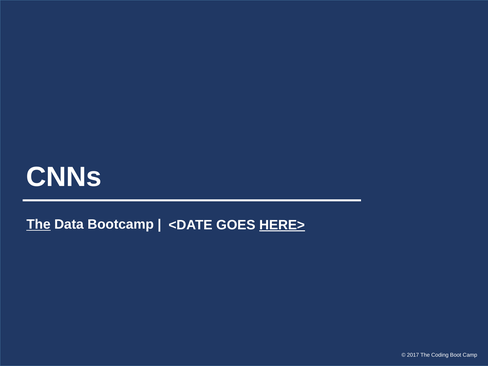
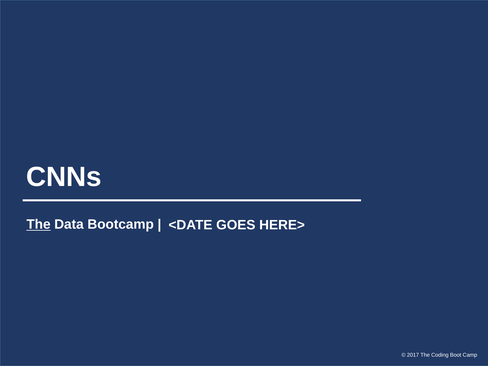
HERE> underline: present -> none
